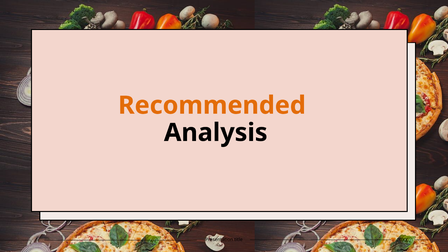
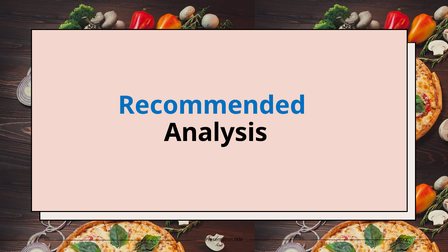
Recommended colour: orange -> blue
